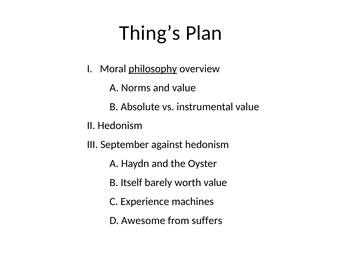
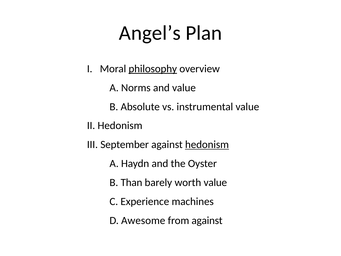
Thing’s: Thing’s -> Angel’s
hedonism at (207, 144) underline: none -> present
Itself: Itself -> Than
from suffers: suffers -> against
